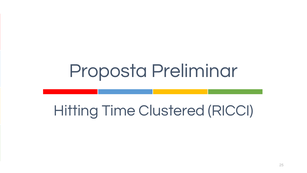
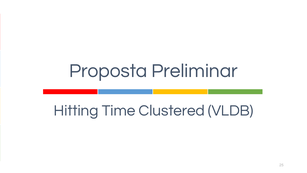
RICCI: RICCI -> VLDB
